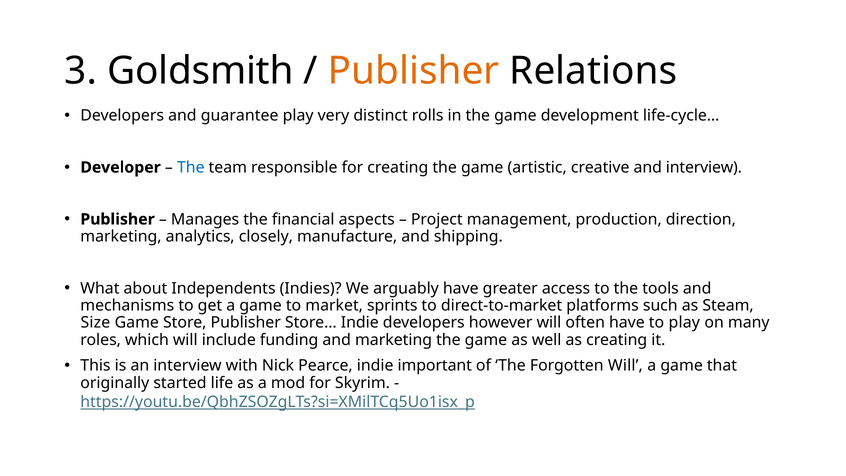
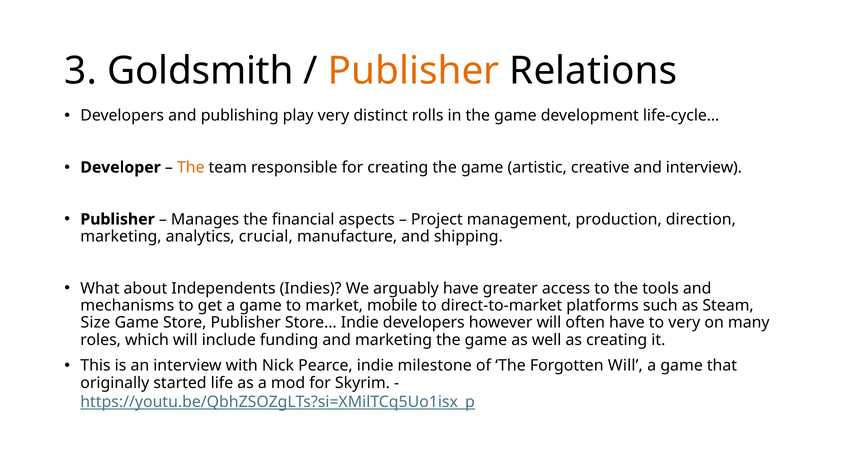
guarantee: guarantee -> publishing
The at (191, 167) colour: blue -> orange
closely: closely -> crucial
sprints: sprints -> mobile
to play: play -> very
important: important -> milestone
